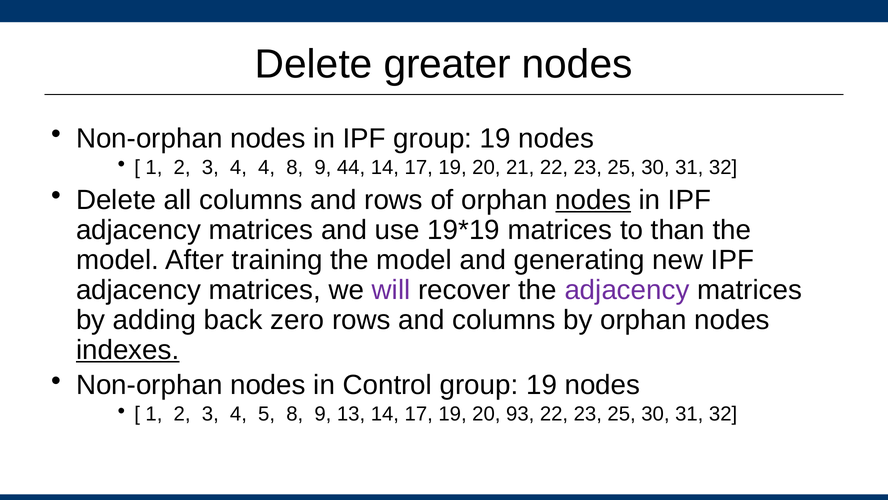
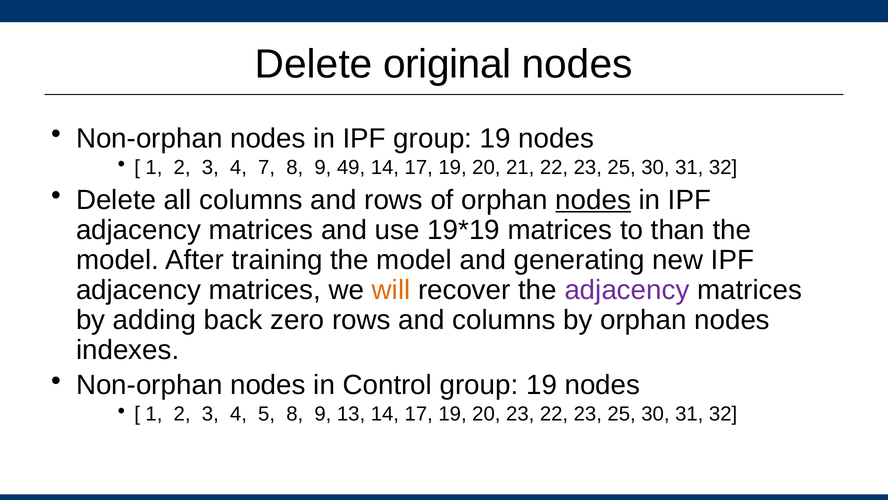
greater: greater -> original
4 4: 4 -> 7
44: 44 -> 49
will colour: purple -> orange
indexes underline: present -> none
20 93: 93 -> 23
